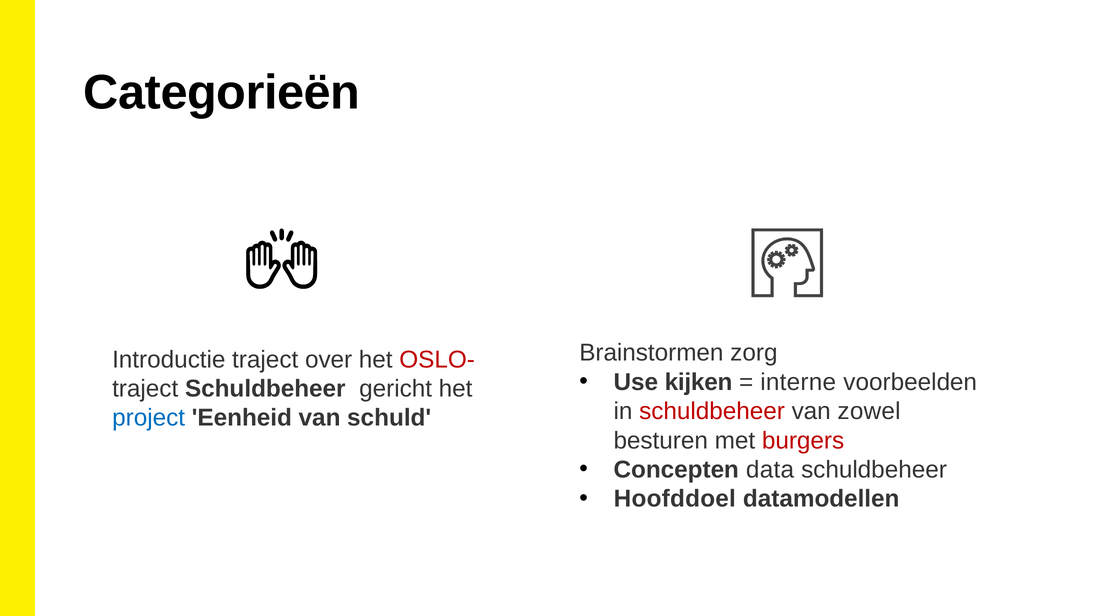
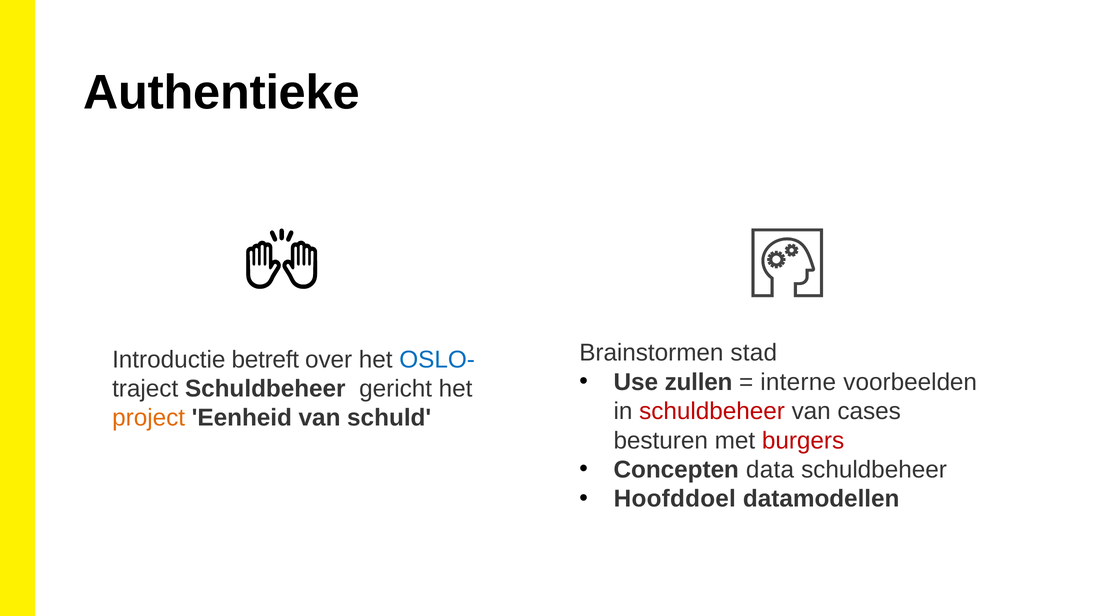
Categorieën: Categorieën -> Authentieke
zorg: zorg -> stad
Introductie traject: traject -> betreft
OSLO- colour: red -> blue
kijken: kijken -> zullen
zowel: zowel -> cases
project colour: blue -> orange
